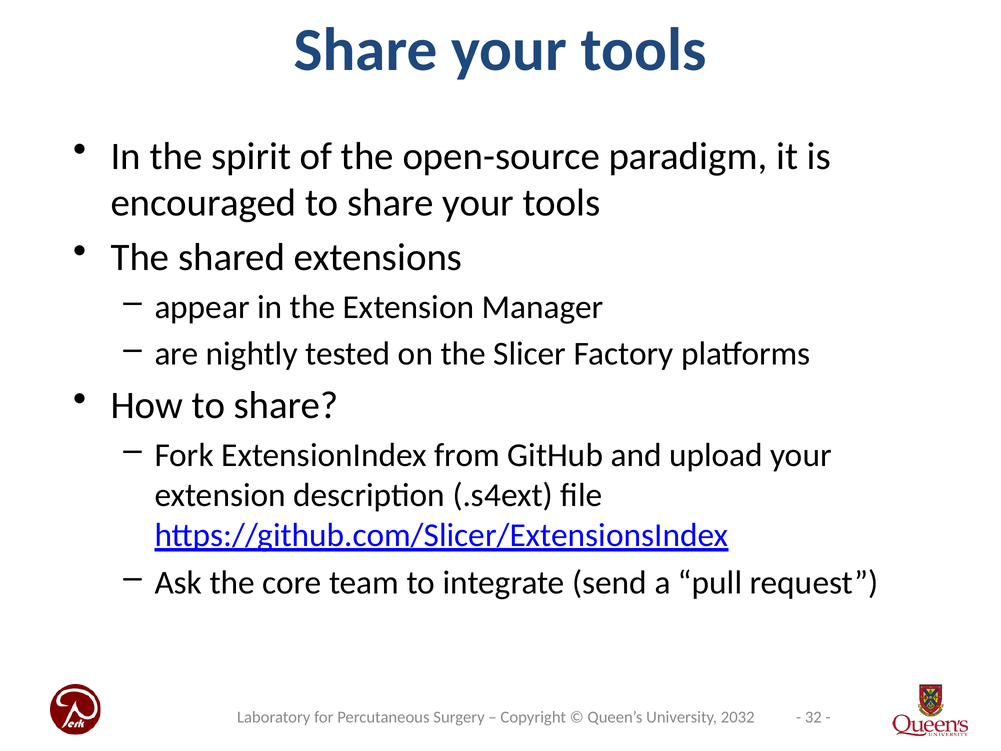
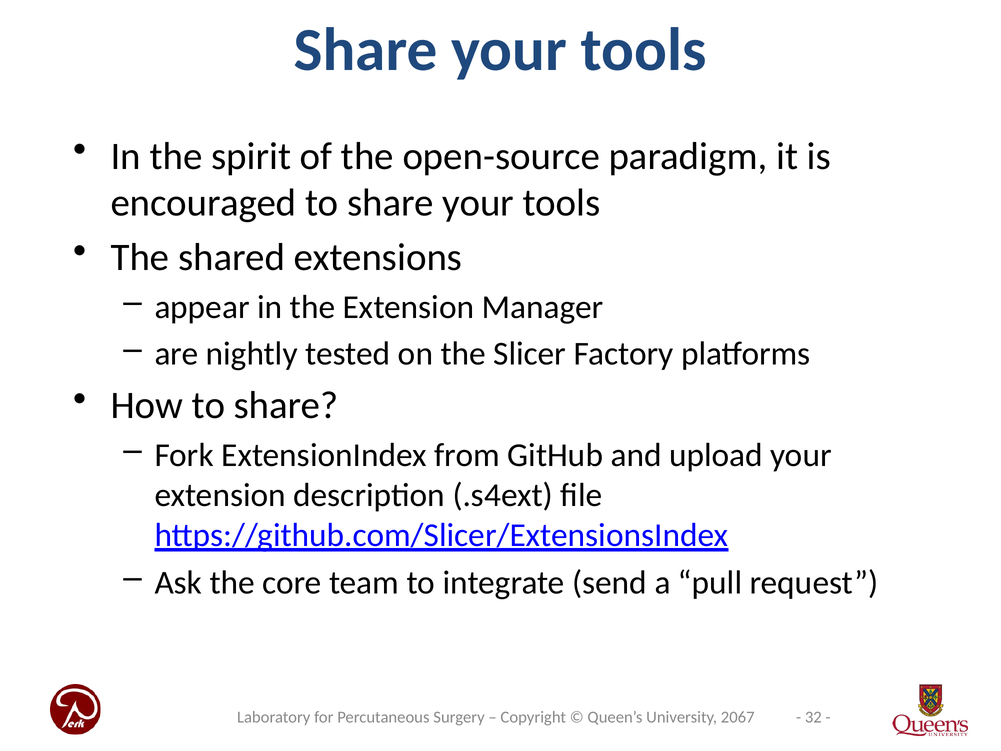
2032: 2032 -> 2067
